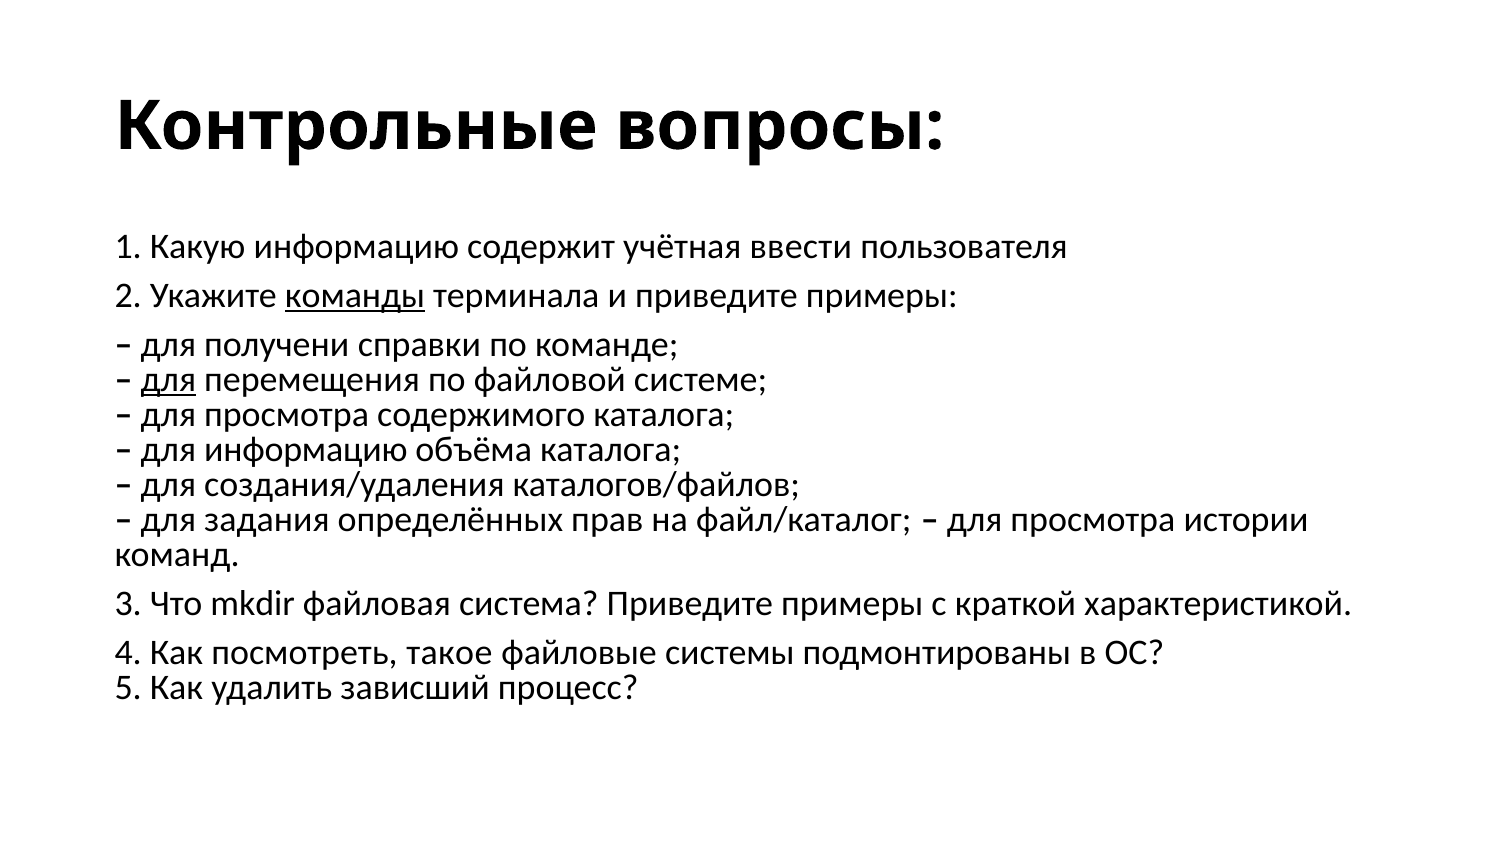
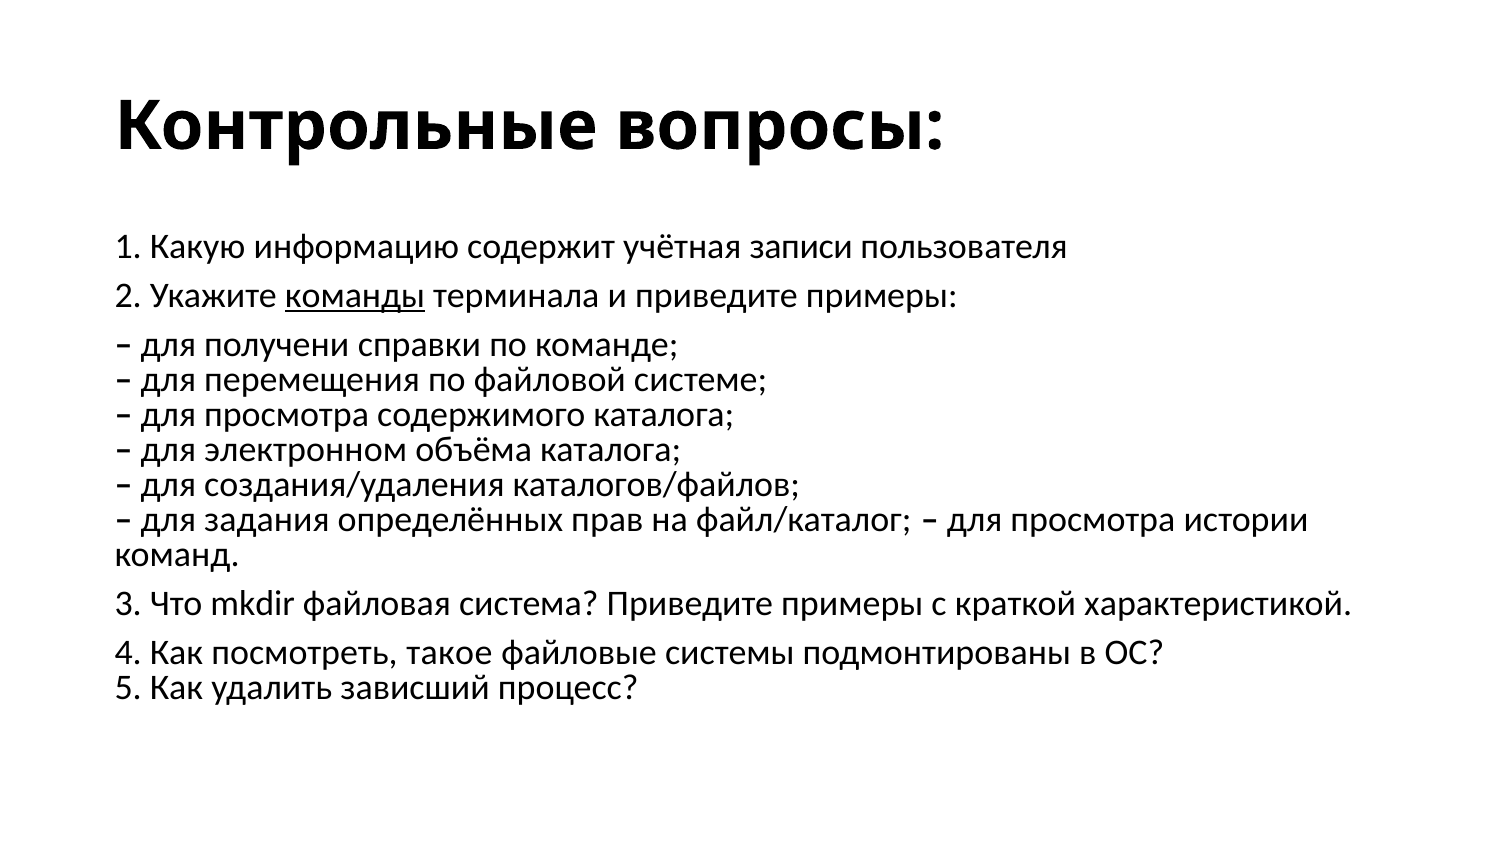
ввести: ввести -> записи
для at (168, 380) underline: present -> none
для информацию: информацию -> электронном
